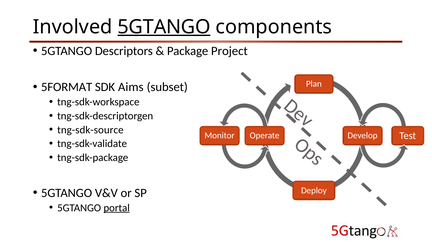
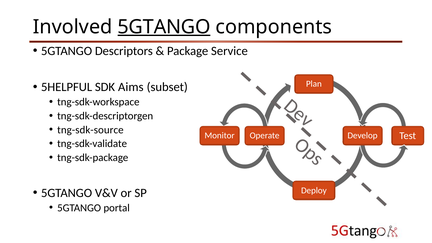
Project: Project -> Service
5FORMAT: 5FORMAT -> 5HELPFUL
portal underline: present -> none
